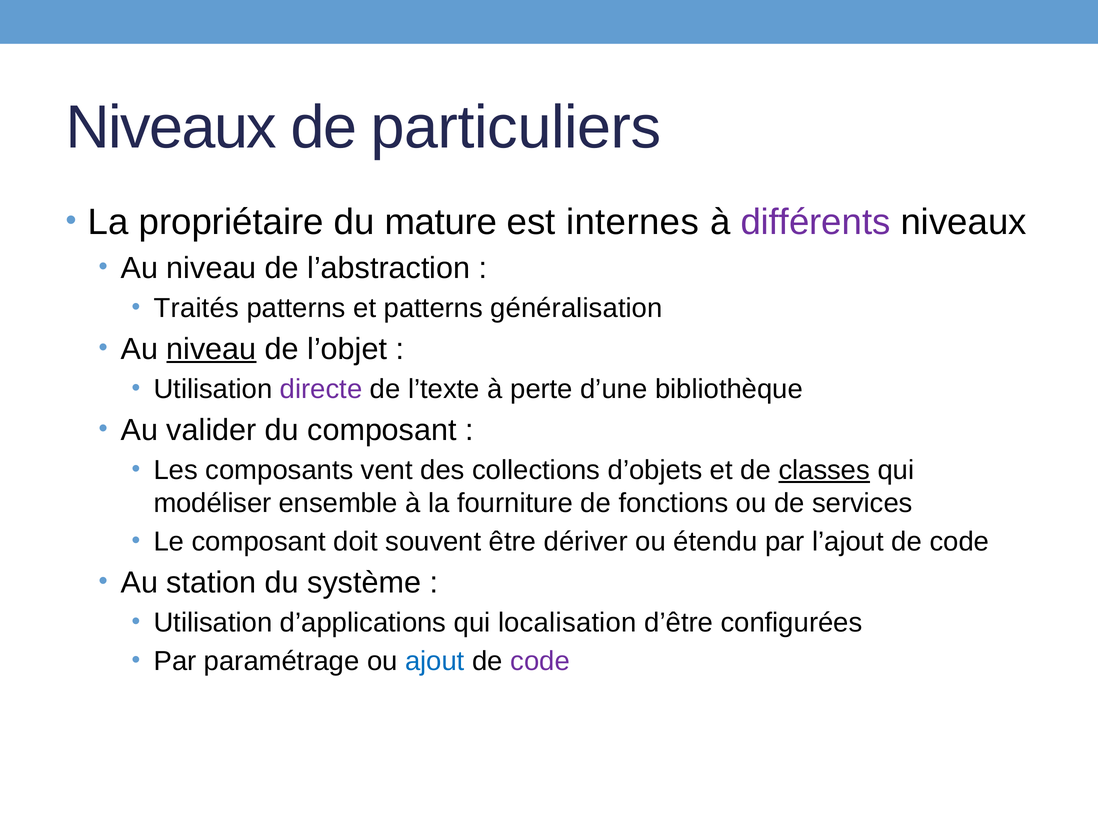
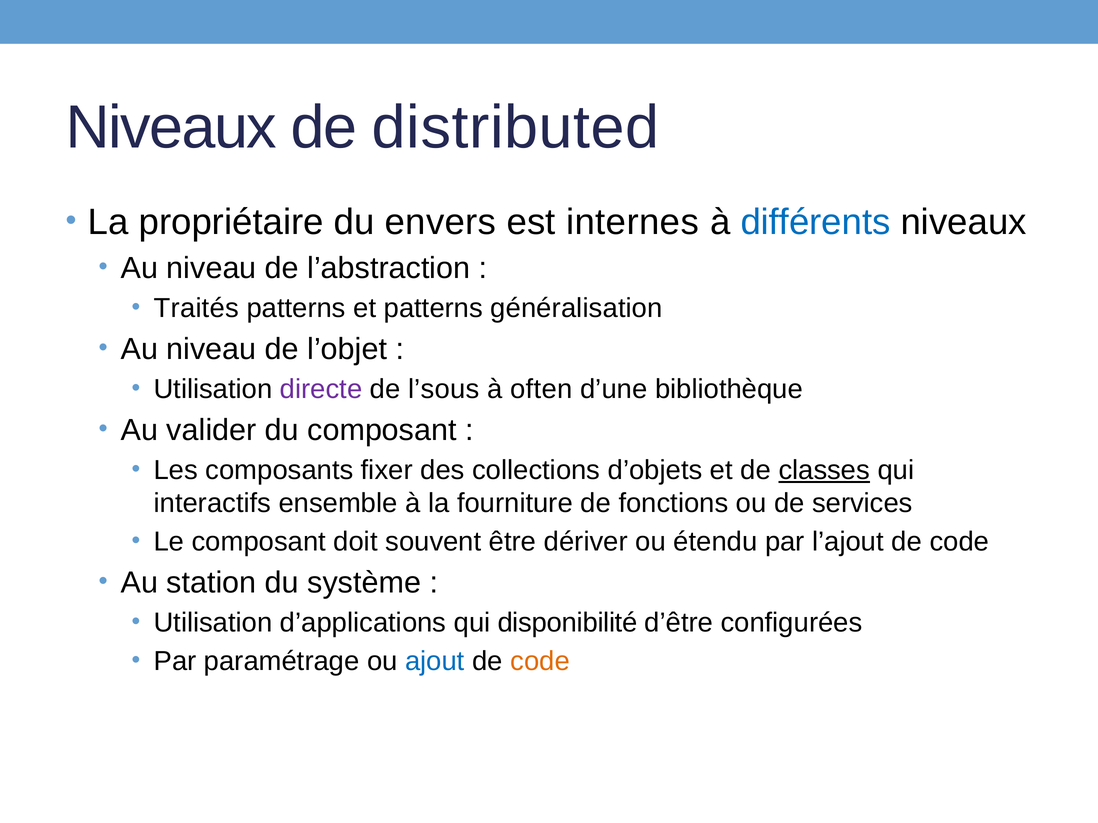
particuliers: particuliers -> distributed
mature: mature -> envers
différents colour: purple -> blue
niveau at (211, 349) underline: present -> none
l’texte: l’texte -> l’sous
perte: perte -> often
vent: vent -> fixer
modéliser: modéliser -> interactifs
localisation: localisation -> disponibilité
code at (540, 661) colour: purple -> orange
